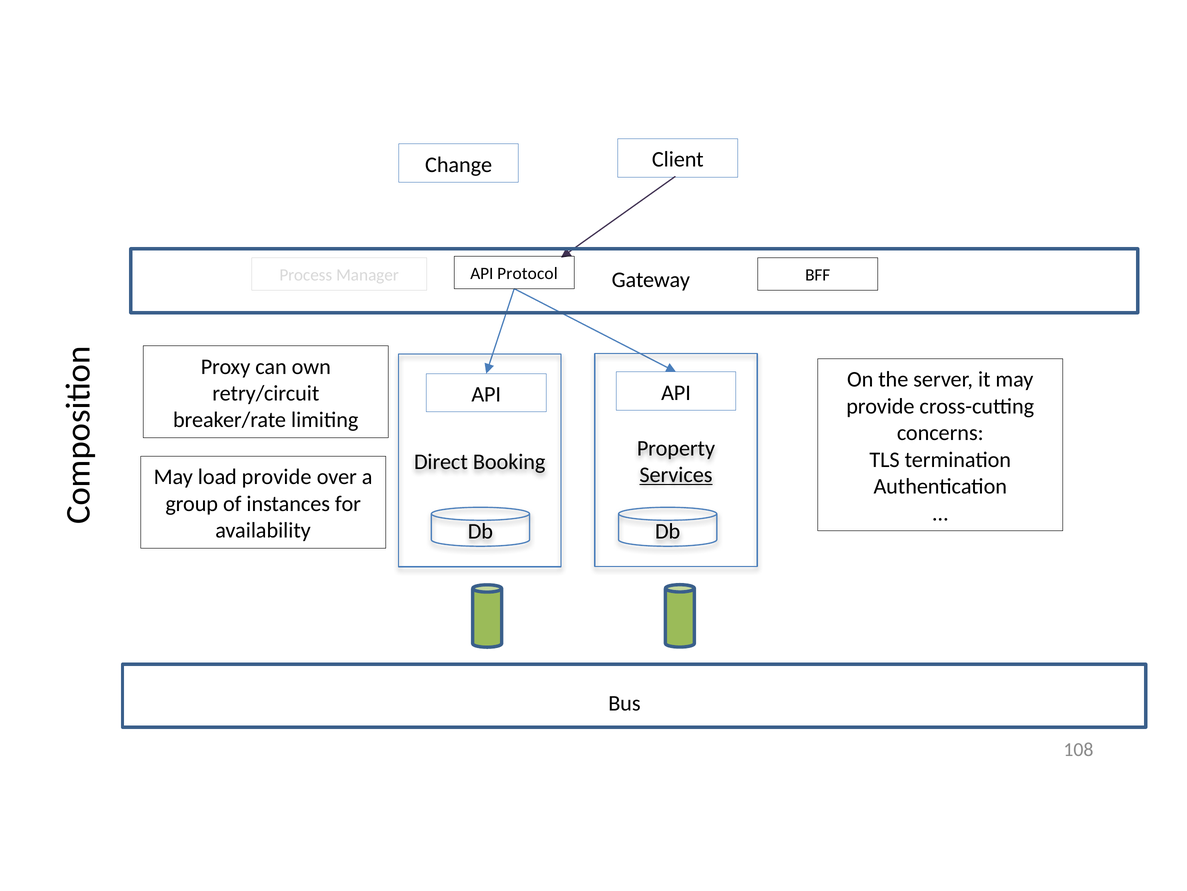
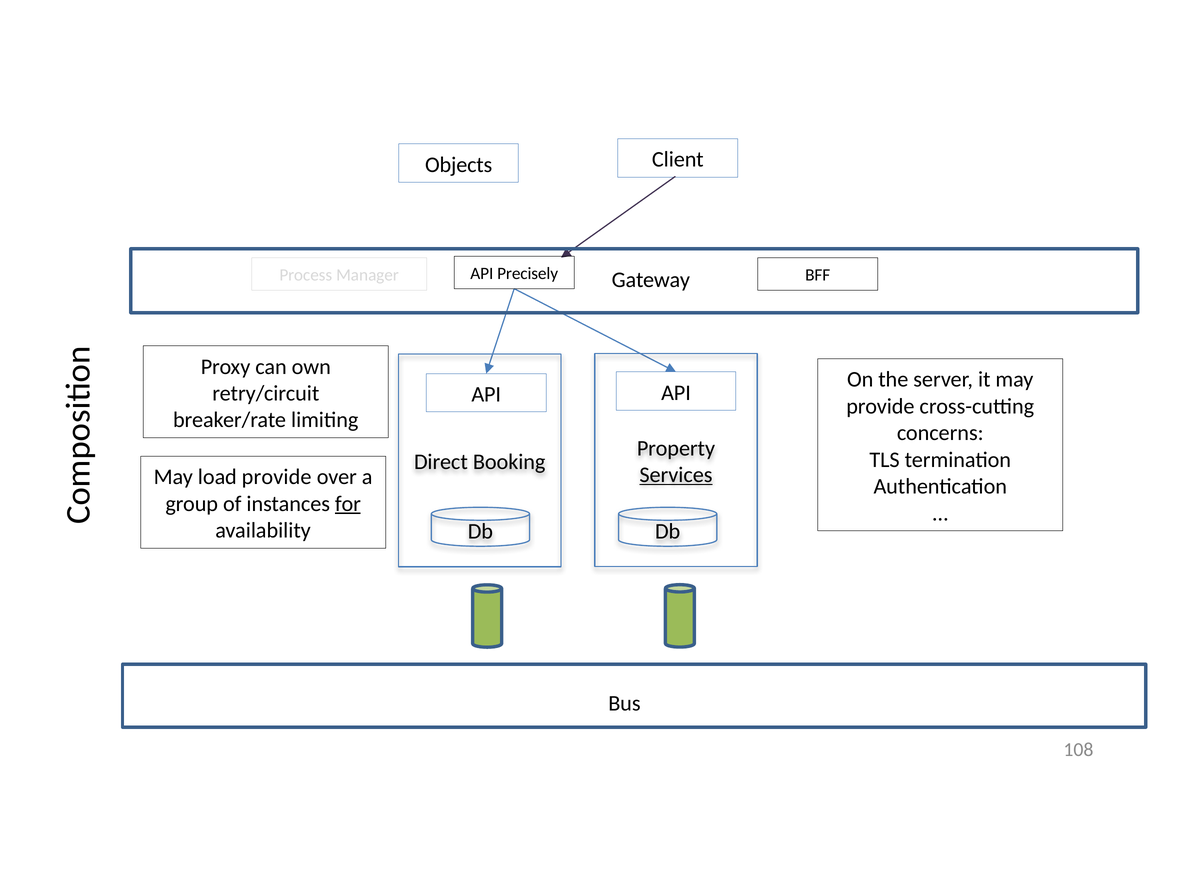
Change: Change -> Objects
Protocol: Protocol -> Precisely
for underline: none -> present
